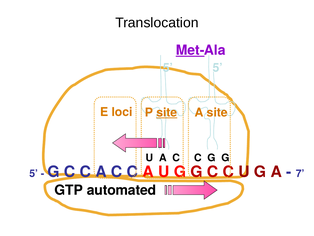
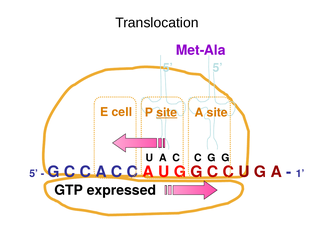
Met- underline: present -> none
loci: loci -> cell
7: 7 -> 1
automated: automated -> expressed
